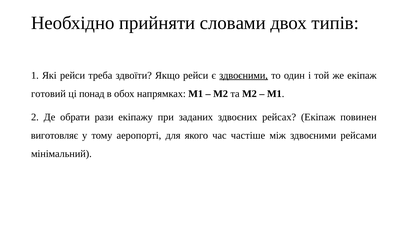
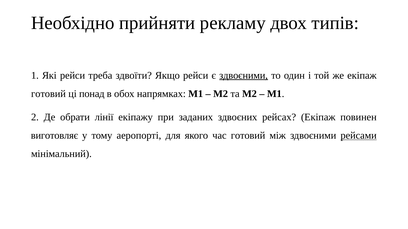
словами: словами -> рекламу
рази: рази -> лінії
час частіше: частіше -> готовий
рейсами underline: none -> present
